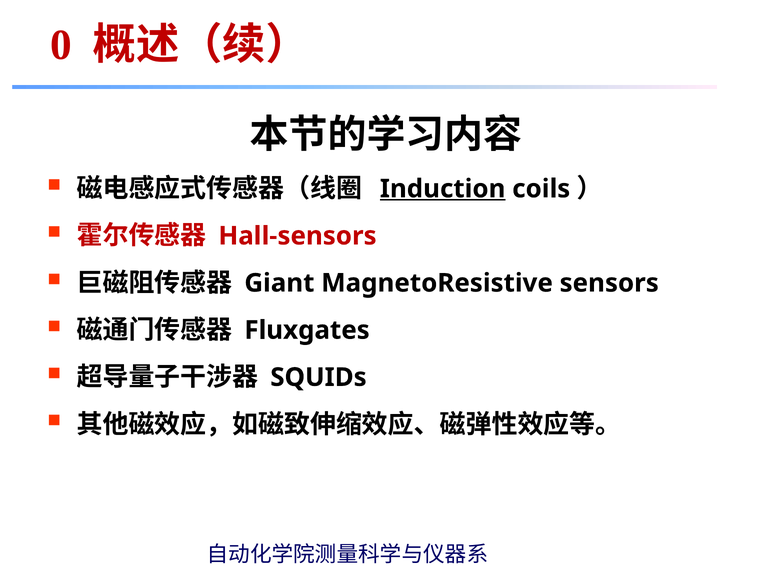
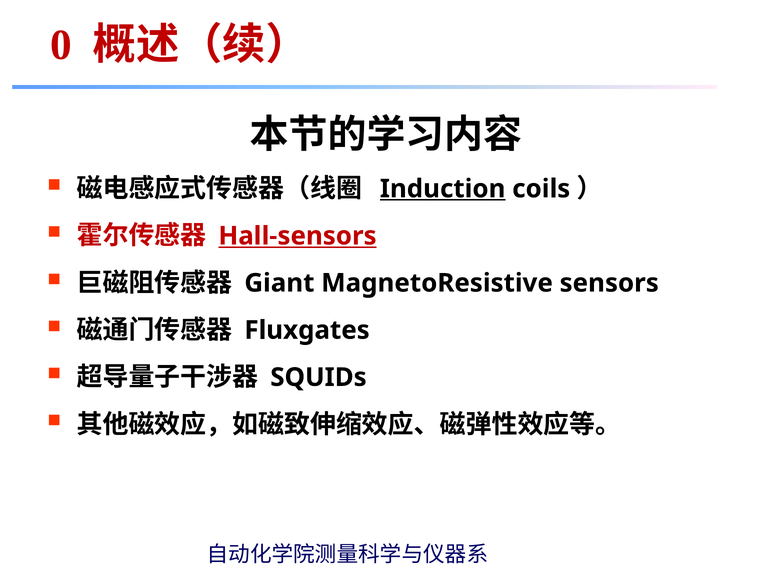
Hall-sensors underline: none -> present
